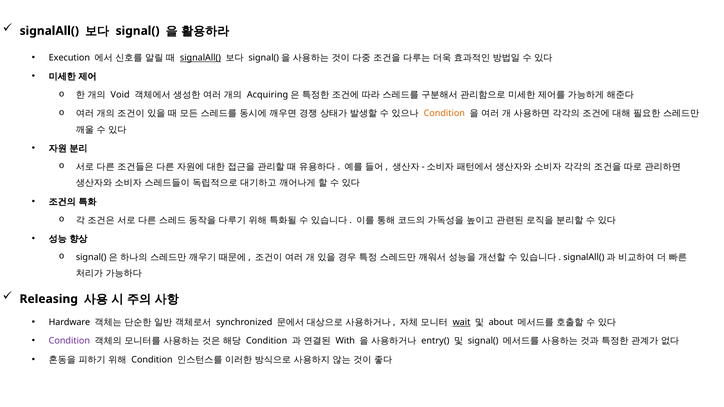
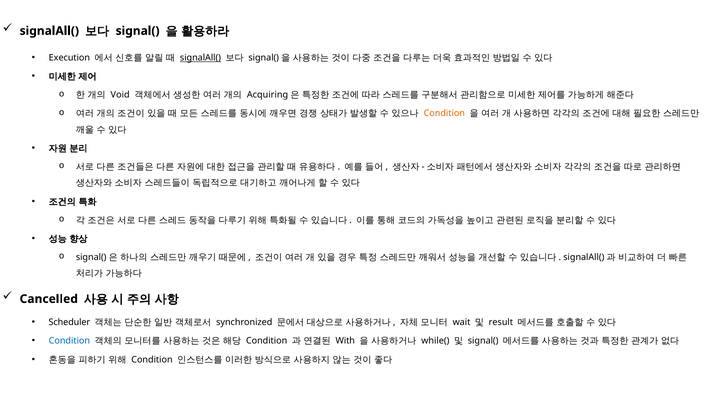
Releasing: Releasing -> Cancelled
Hardware: Hardware -> Scheduler
wait underline: present -> none
about: about -> result
Condition at (69, 341) colour: purple -> blue
entry(: entry( -> while(
